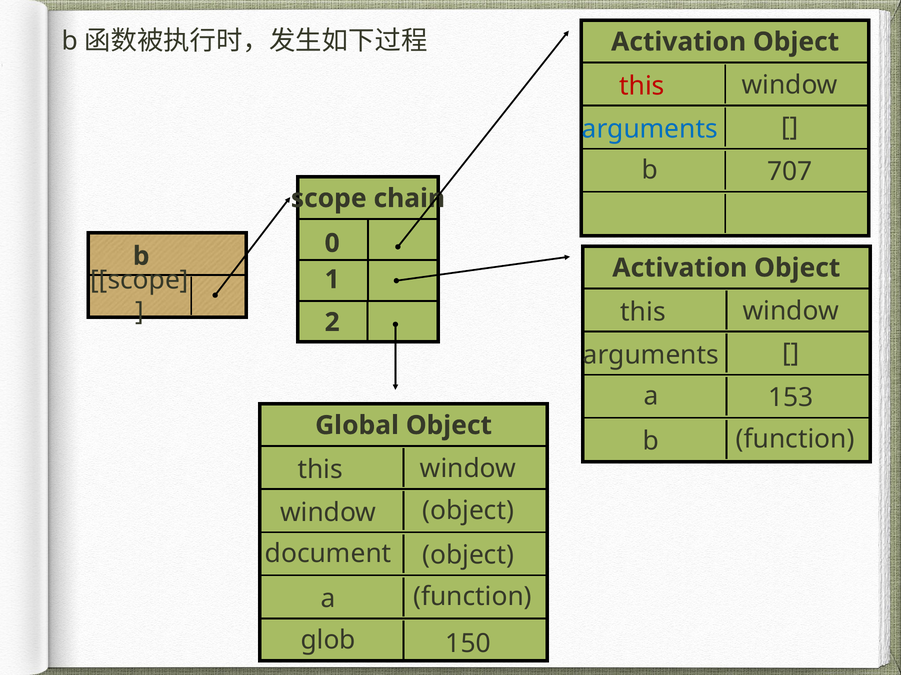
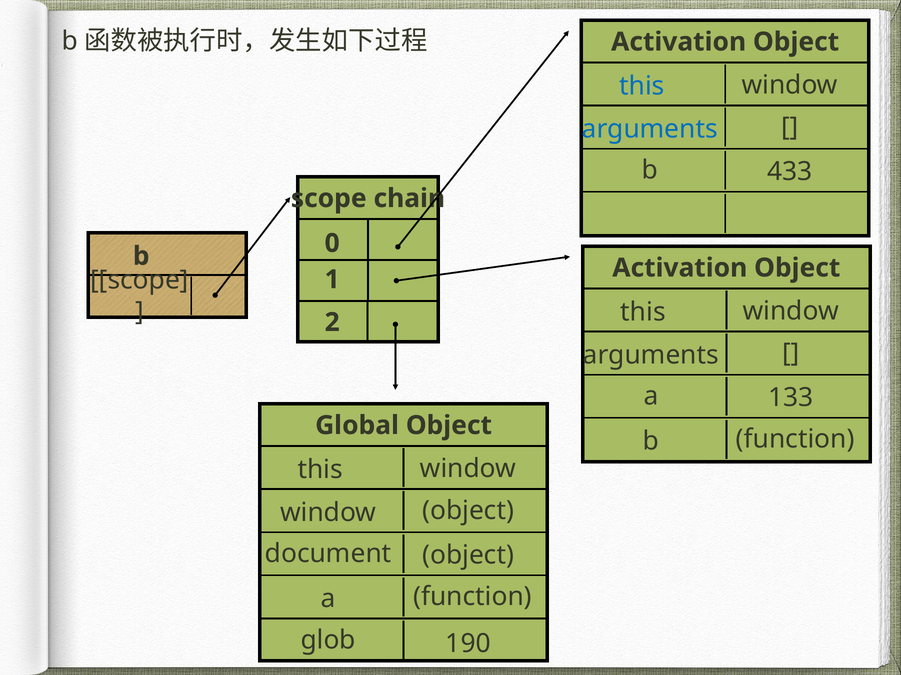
this at (642, 86) colour: red -> blue
707: 707 -> 433
153: 153 -> 133
150: 150 -> 190
